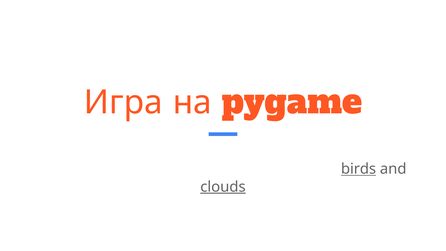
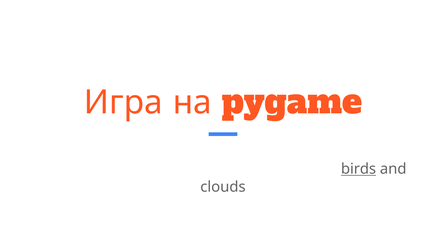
clouds underline: present -> none
